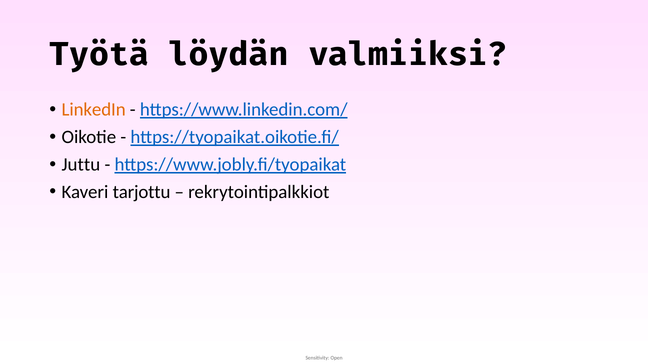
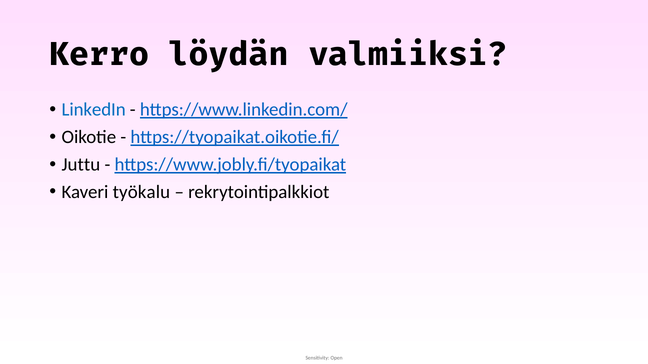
Työtä: Työtä -> Kerro
LinkedIn colour: orange -> blue
tarjottu: tarjottu -> työkalu
